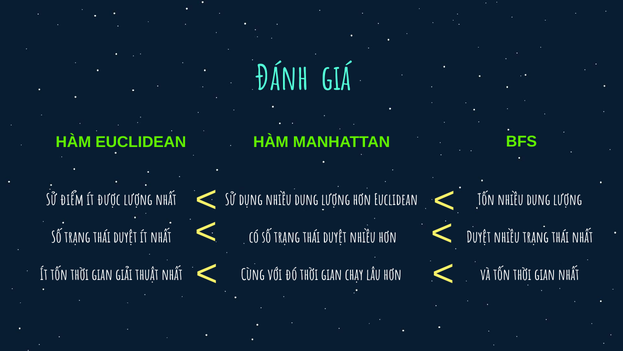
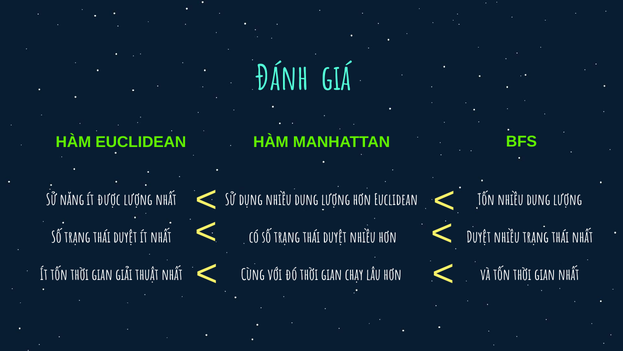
điểm: điểm -> năng
